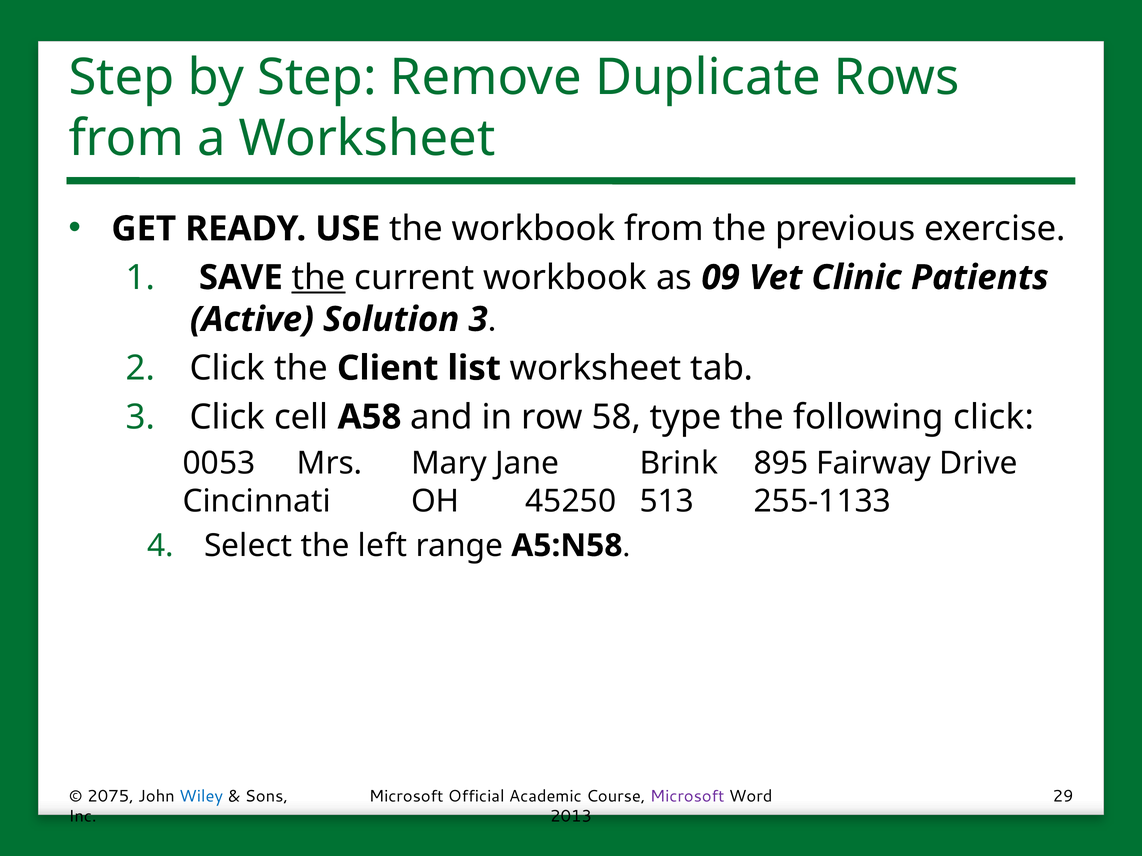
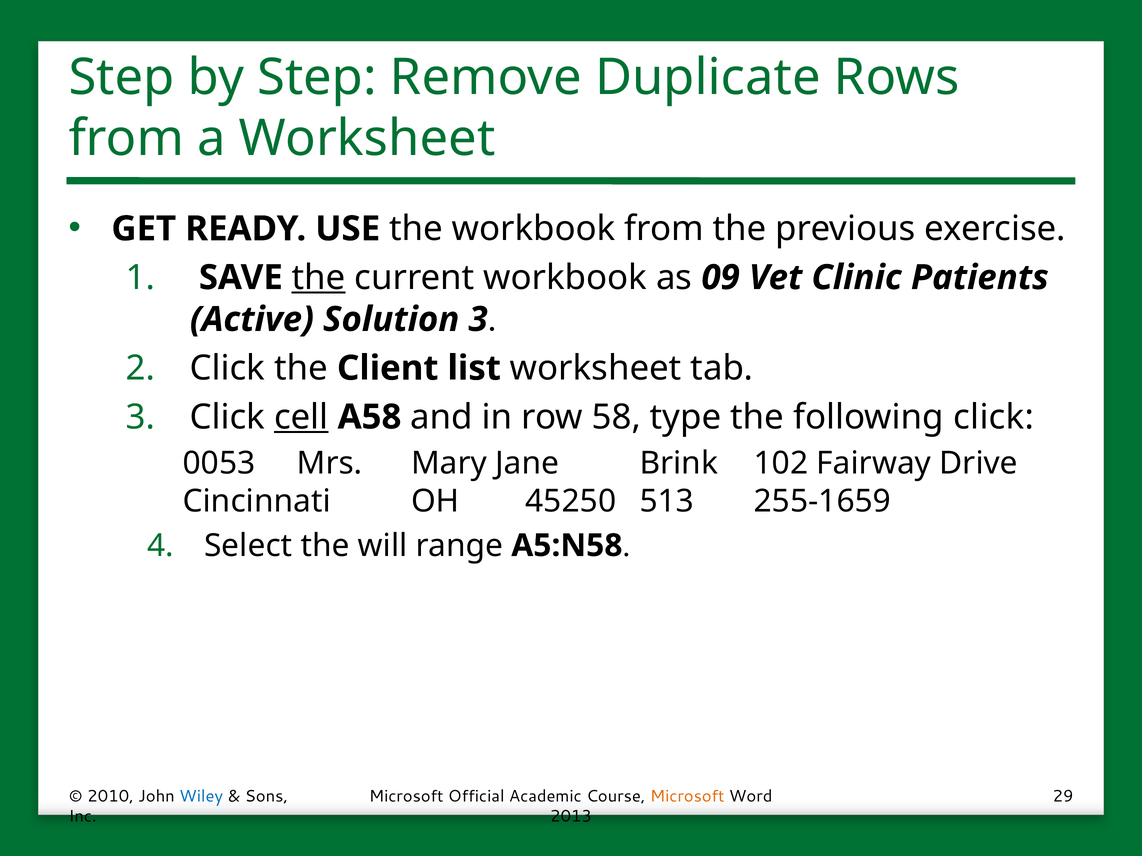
cell underline: none -> present
895: 895 -> 102
255-1133: 255-1133 -> 255-1659
left: left -> will
2075: 2075 -> 2010
Microsoft at (687, 797) colour: purple -> orange
